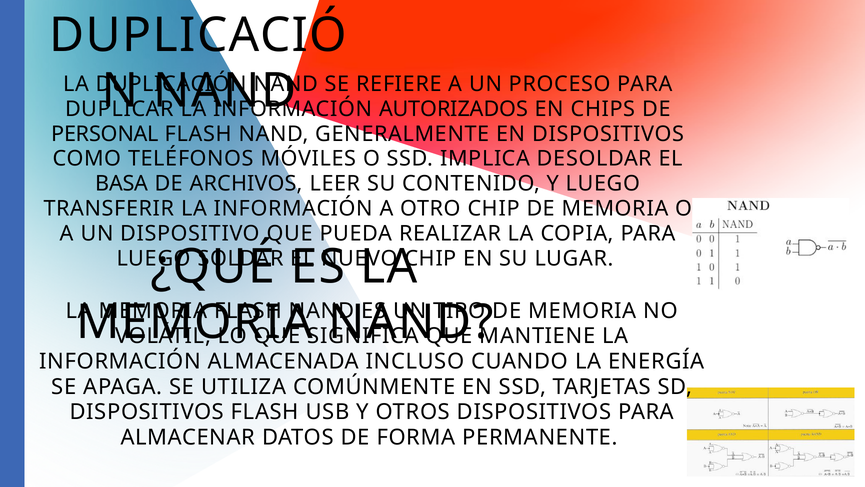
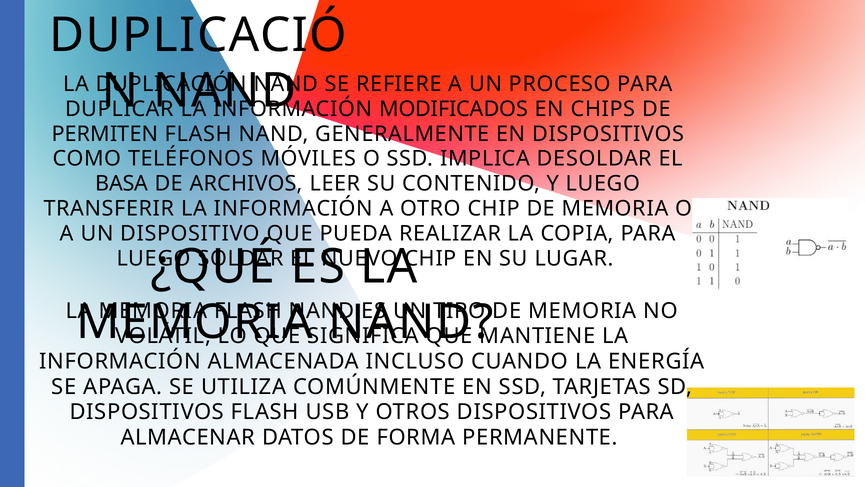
AUTORIZADOS: AUTORIZADOS -> MODIFICADOS
PERSONAL: PERSONAL -> PERMITEN
